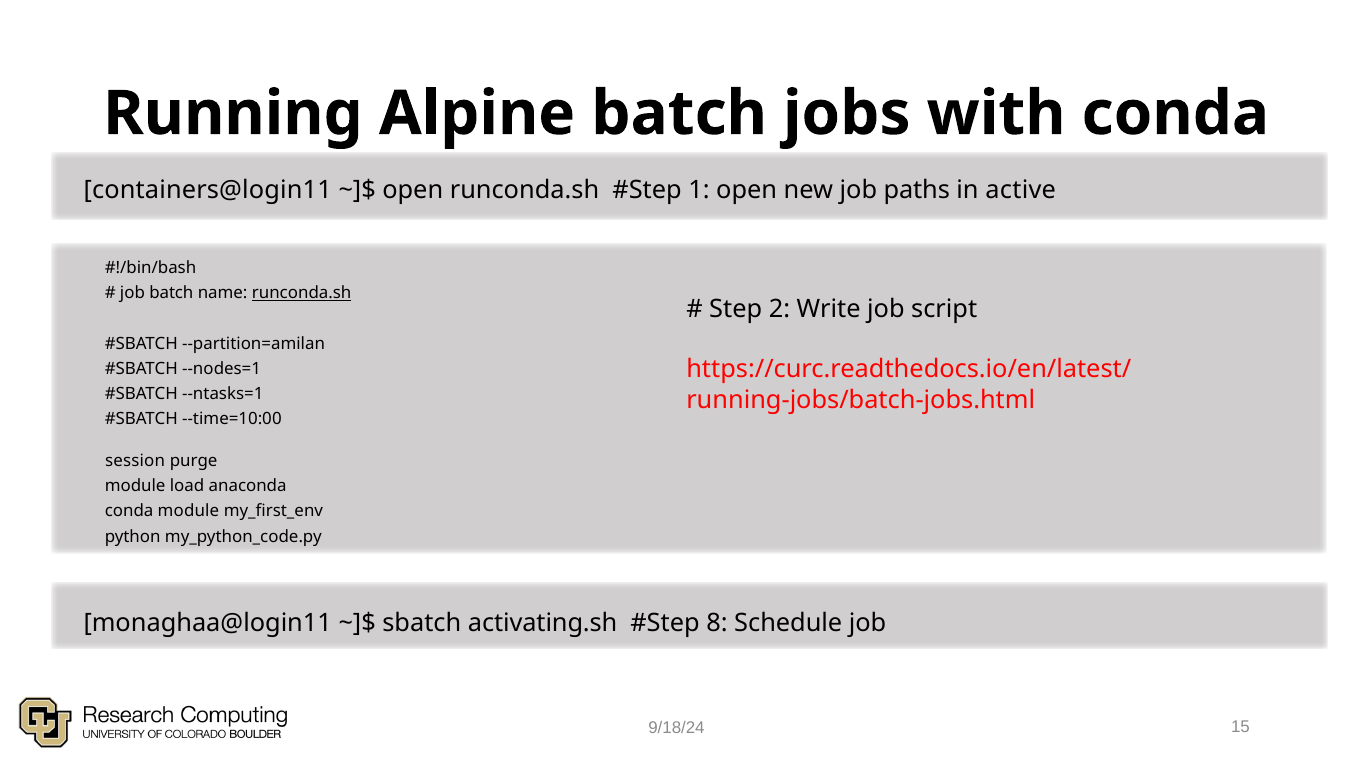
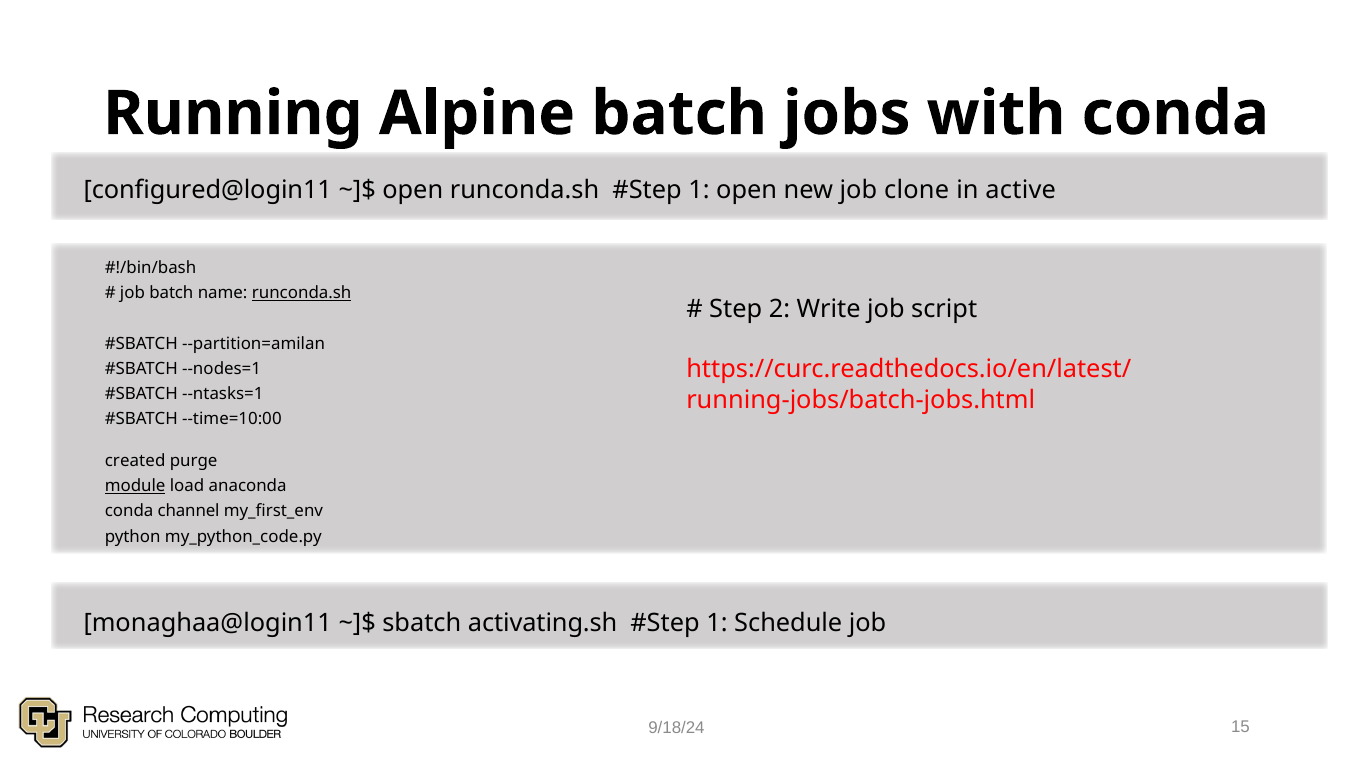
containers@login11: containers@login11 -> configured@login11
paths: paths -> clone
session: session -> created
module at (135, 486) underline: none -> present
conda module: module -> channel
8 at (717, 623): 8 -> 1
